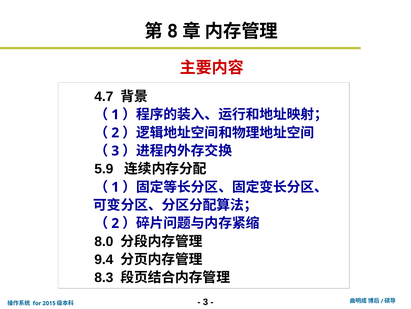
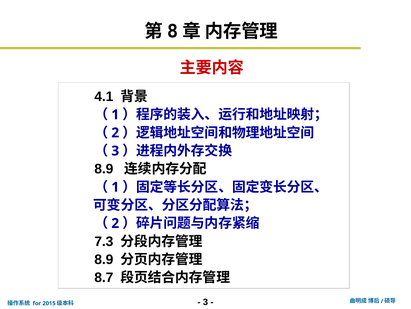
4.7: 4.7 -> 4.1
5.9 at (104, 169): 5.9 -> 8.9
8.0: 8.0 -> 7.3
9.4 at (104, 259): 9.4 -> 8.9
8.3: 8.3 -> 8.7
